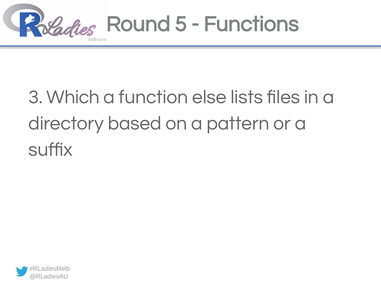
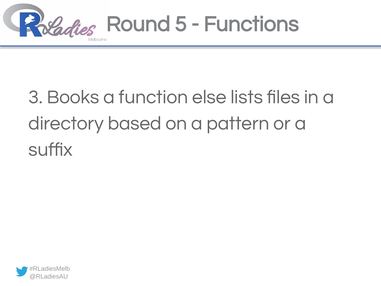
Which: Which -> Books
